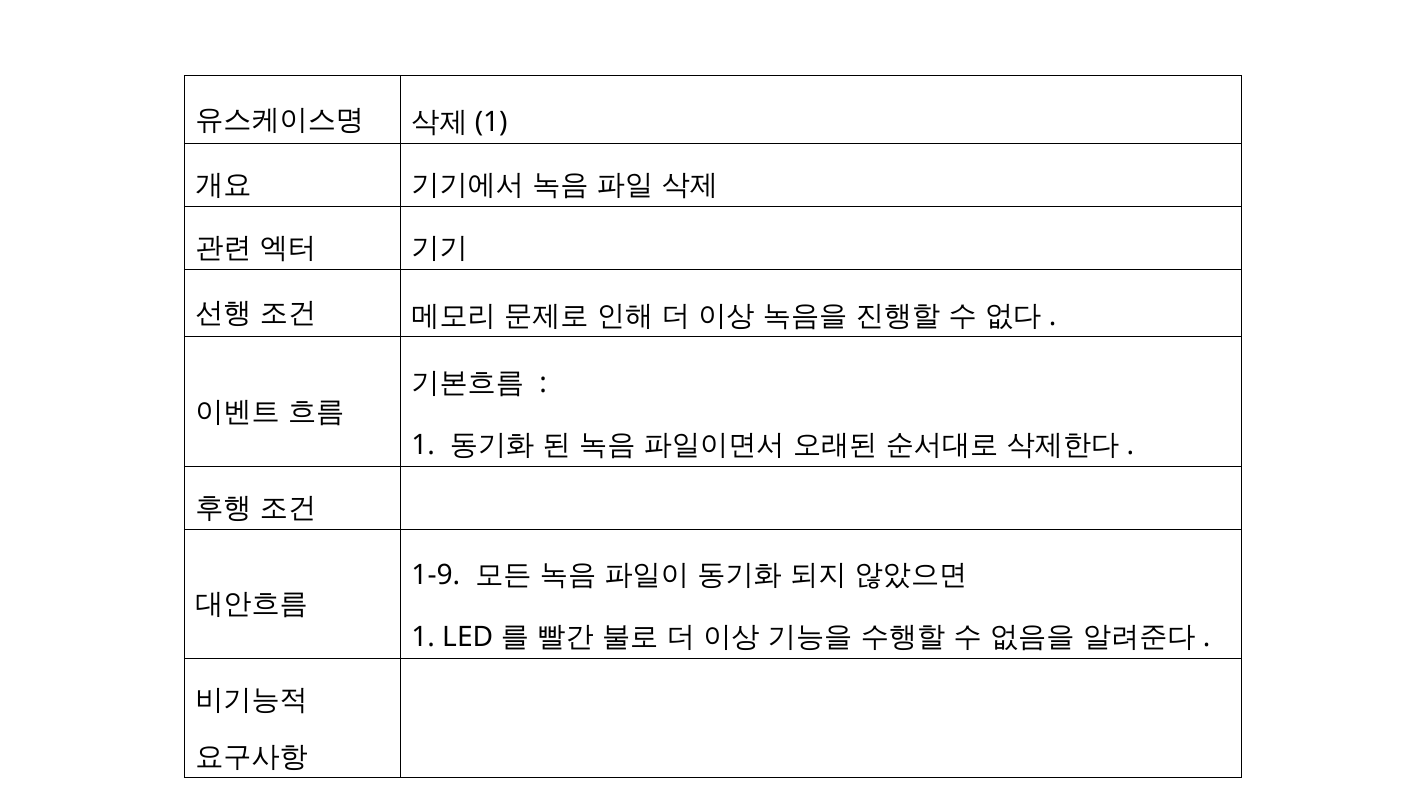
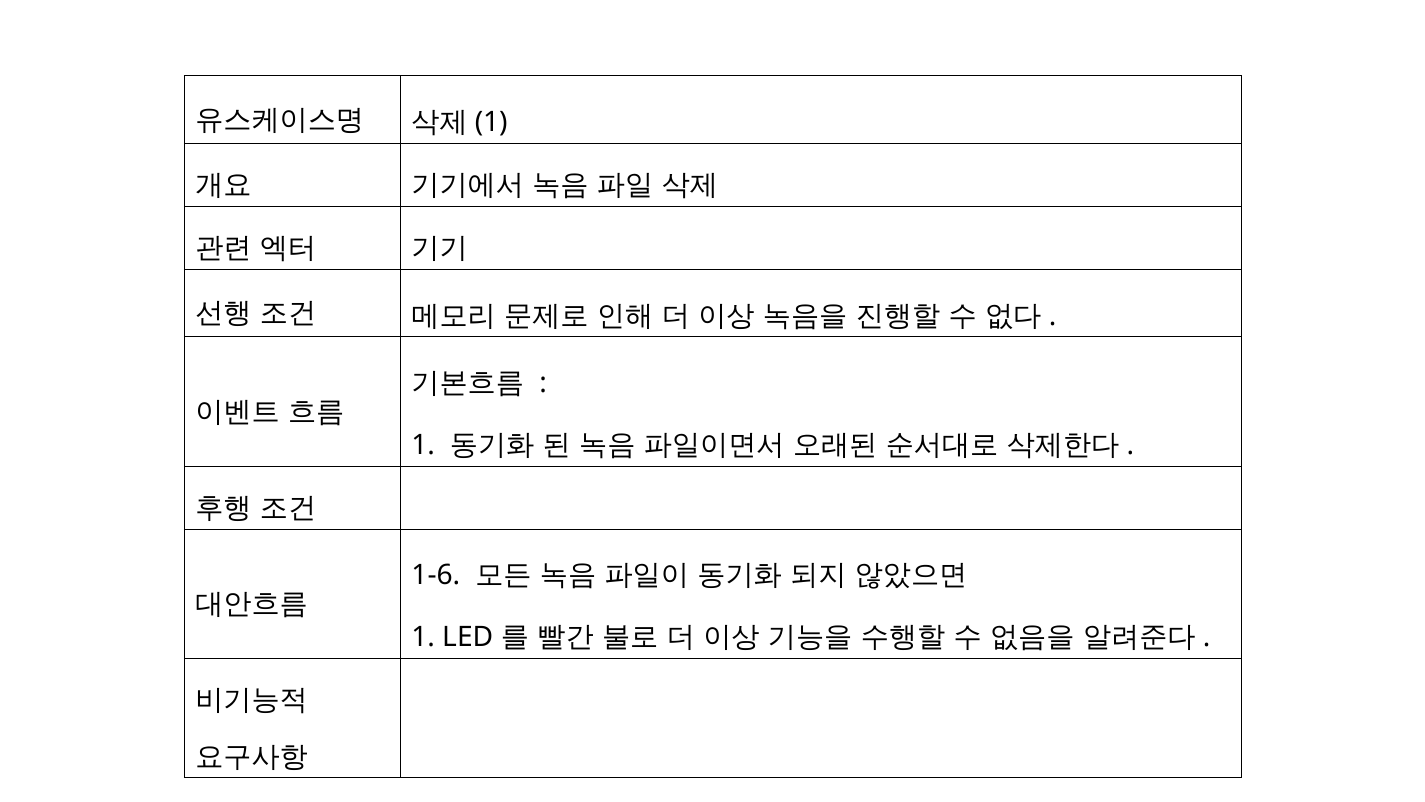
1-9: 1-9 -> 1-6
